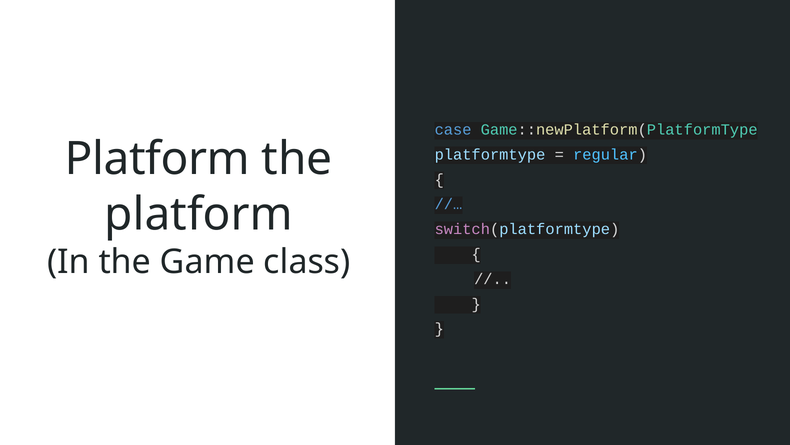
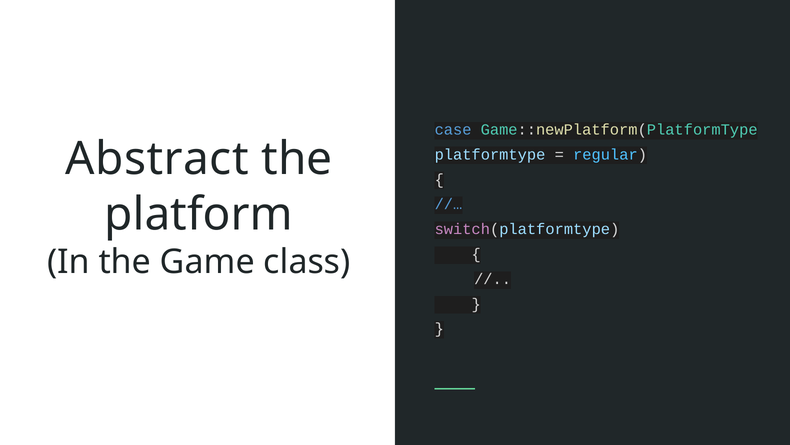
Platform at (157, 159): Platform -> Abstract
